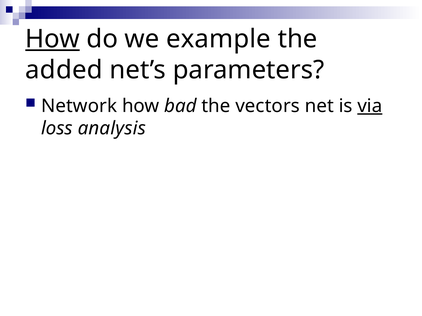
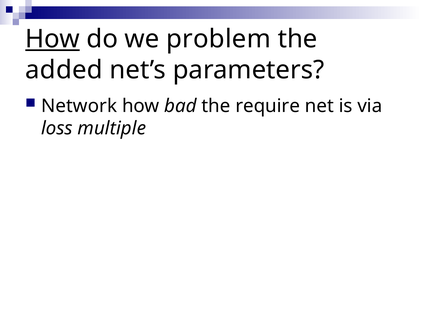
example: example -> problem
vectors: vectors -> require
via underline: present -> none
analysis: analysis -> multiple
